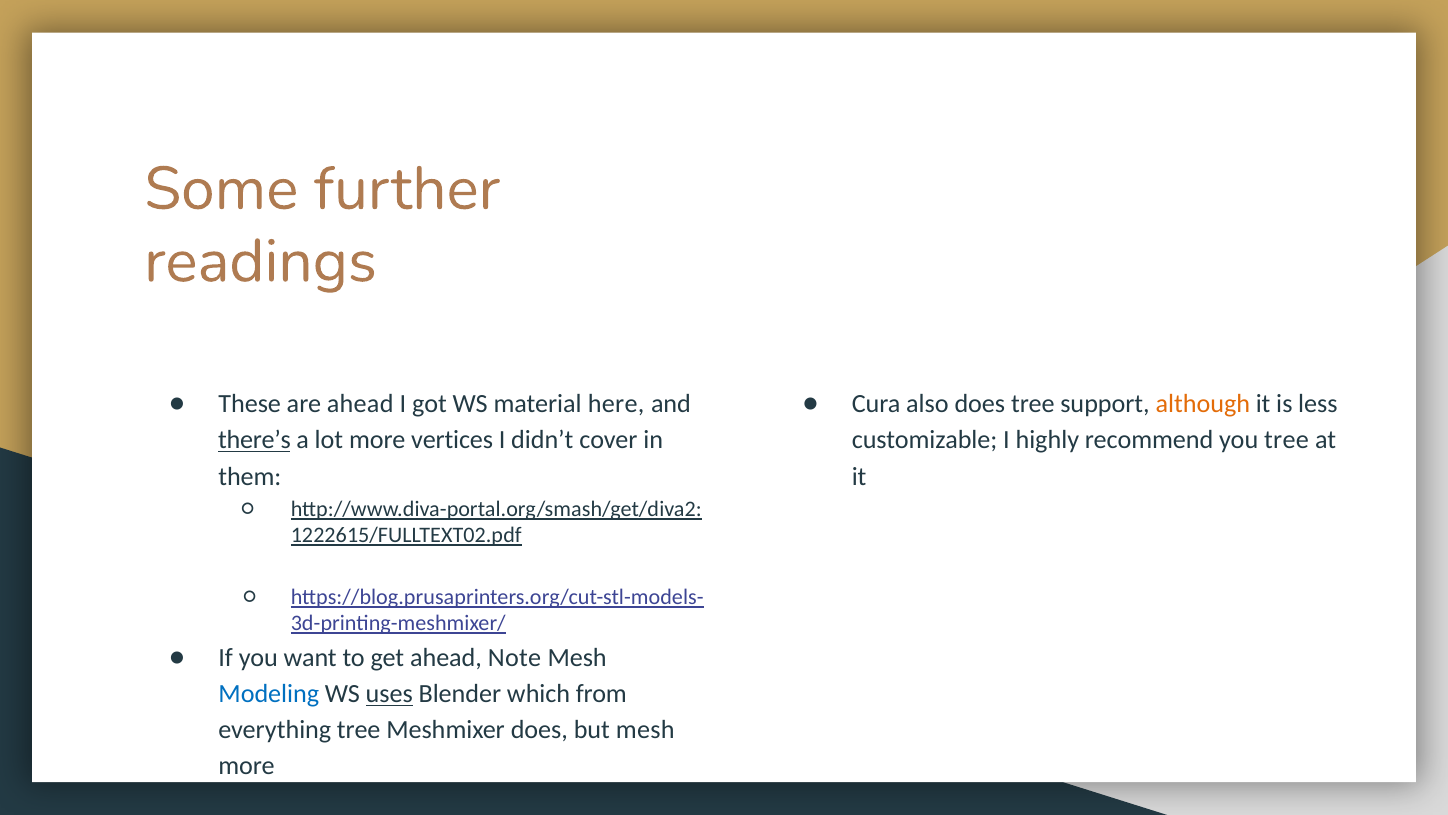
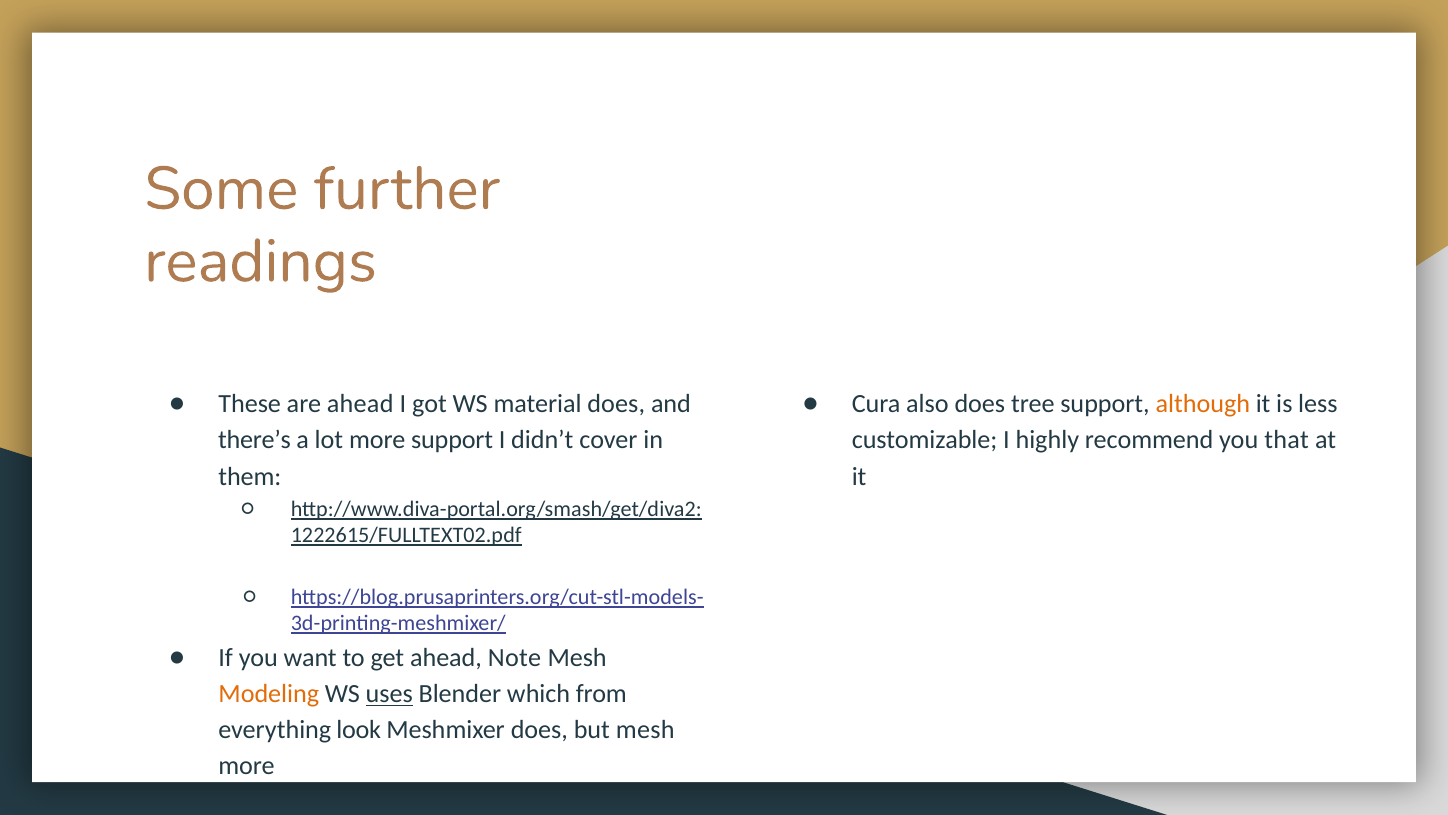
material here: here -> does
there’s underline: present -> none
more vertices: vertices -> support
you tree: tree -> that
Modeling colour: blue -> orange
everything tree: tree -> look
